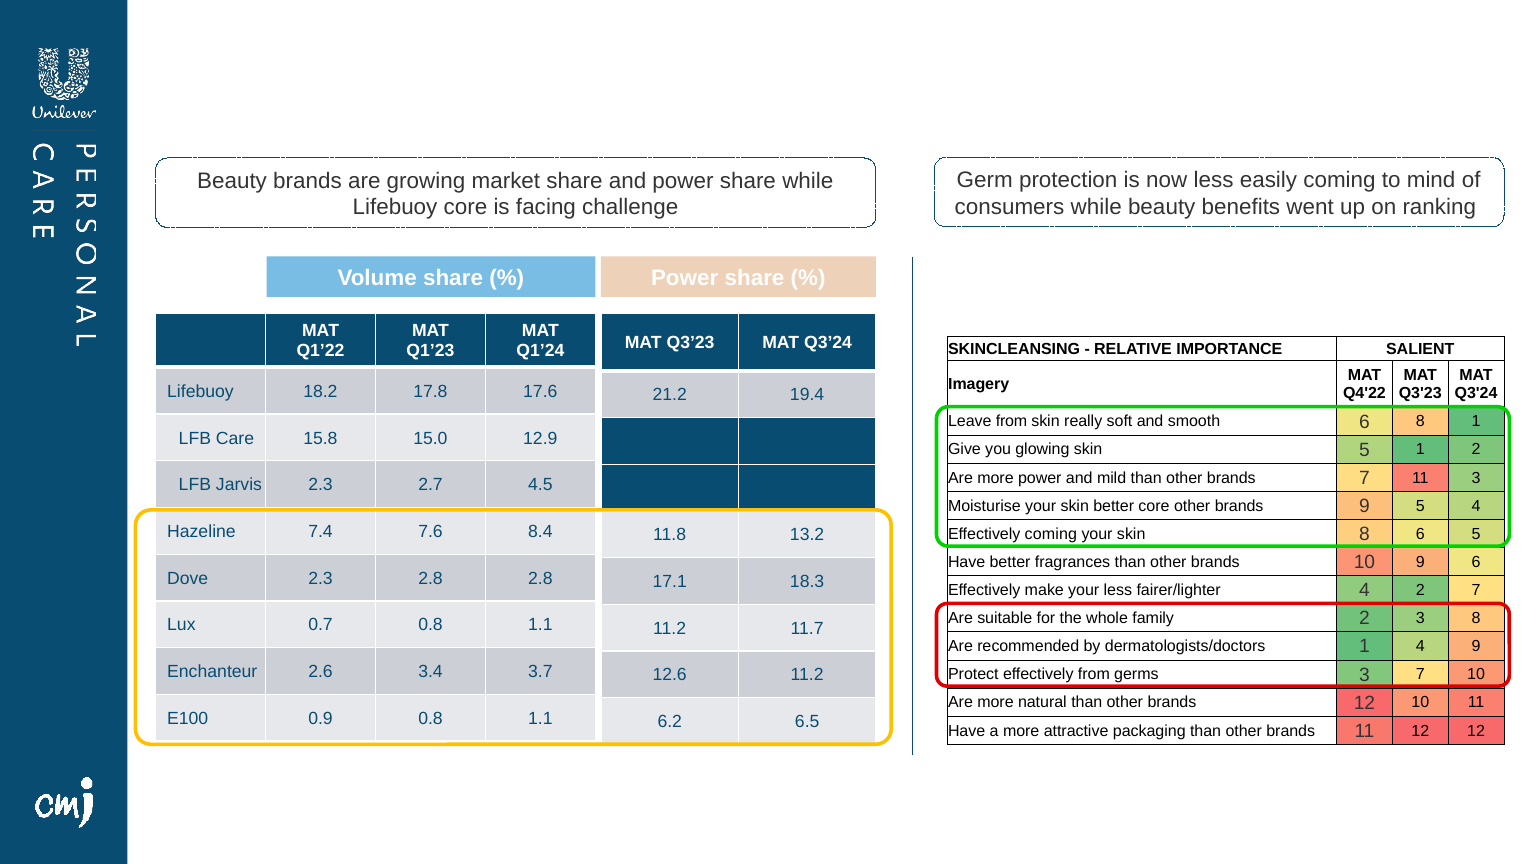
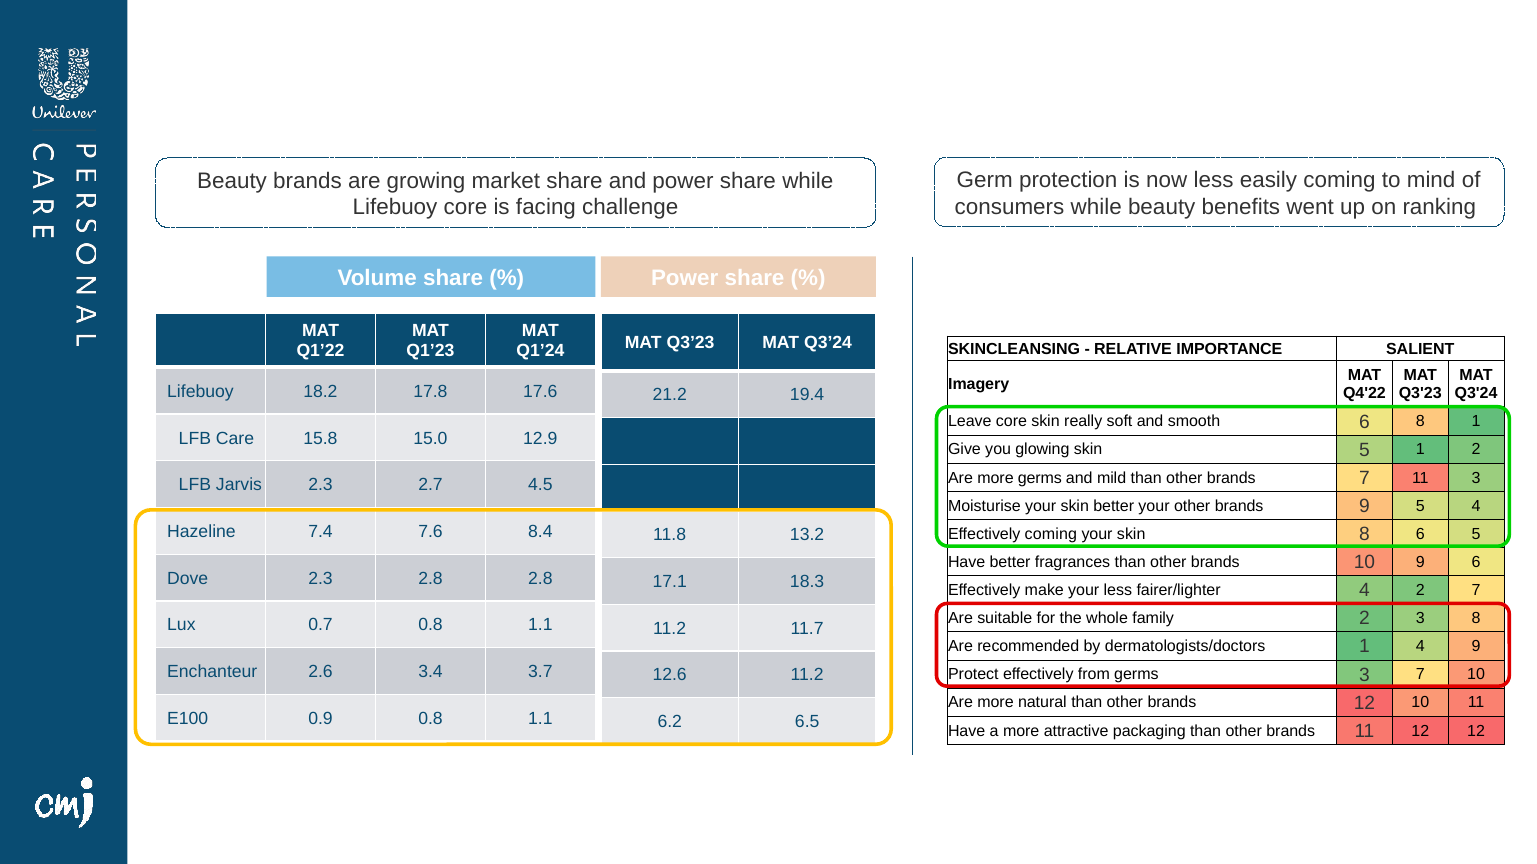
Leave from: from -> core
more power: power -> germs
better core: core -> your
